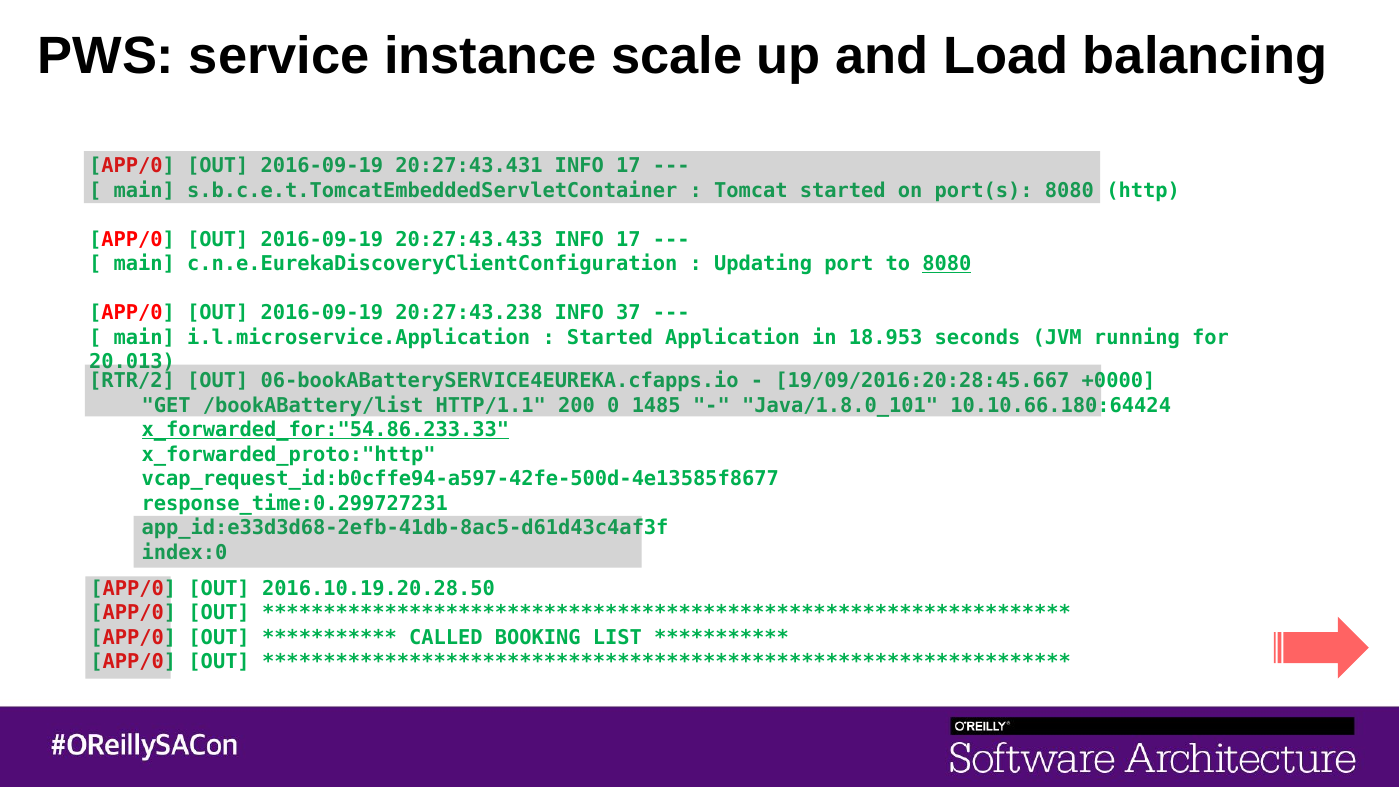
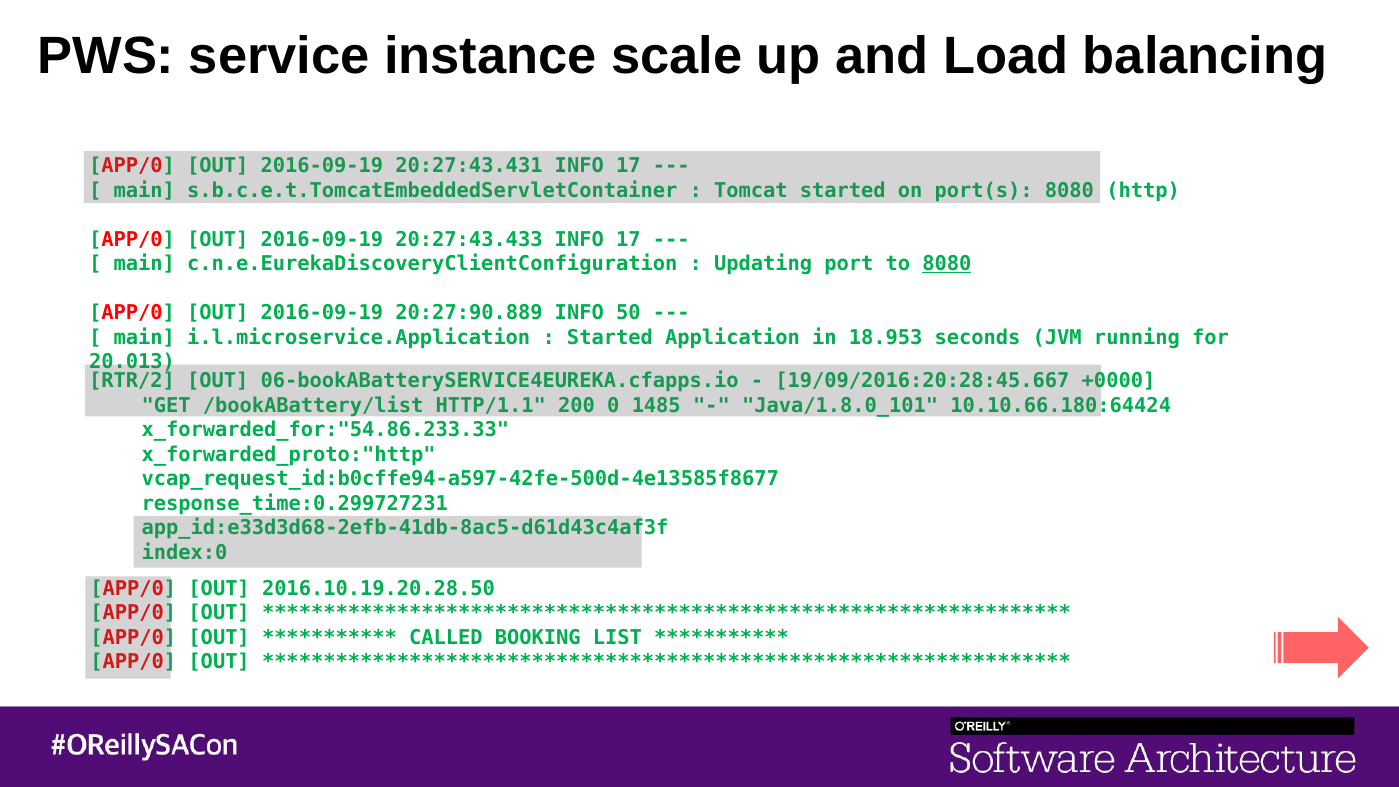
20:27:43.238: 20:27:43.238 -> 20:27:90.889
37: 37 -> 50
x_forwarded_for:"54.86.233.33 underline: present -> none
